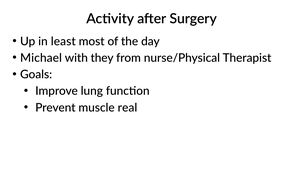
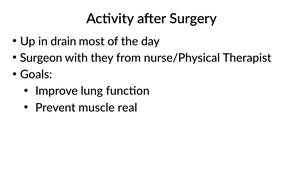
least: least -> drain
Michael: Michael -> Surgeon
